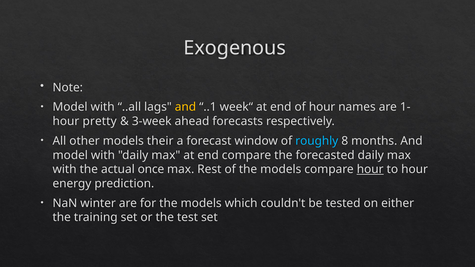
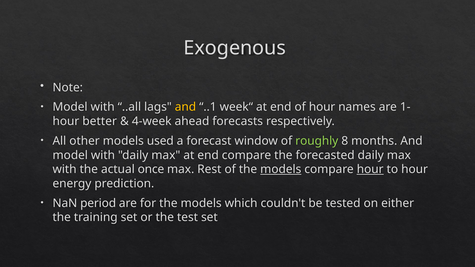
pretty: pretty -> better
3-week: 3-week -> 4-week
their: their -> used
roughly colour: light blue -> light green
models at (281, 169) underline: none -> present
winter: winter -> period
